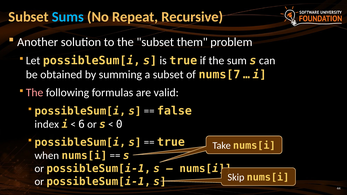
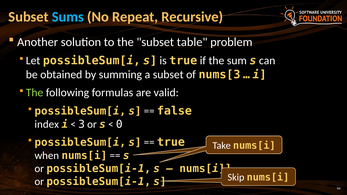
them: them -> table
nums[7: nums[7 -> nums[3
The at (35, 93) colour: pink -> light green
6: 6 -> 3
